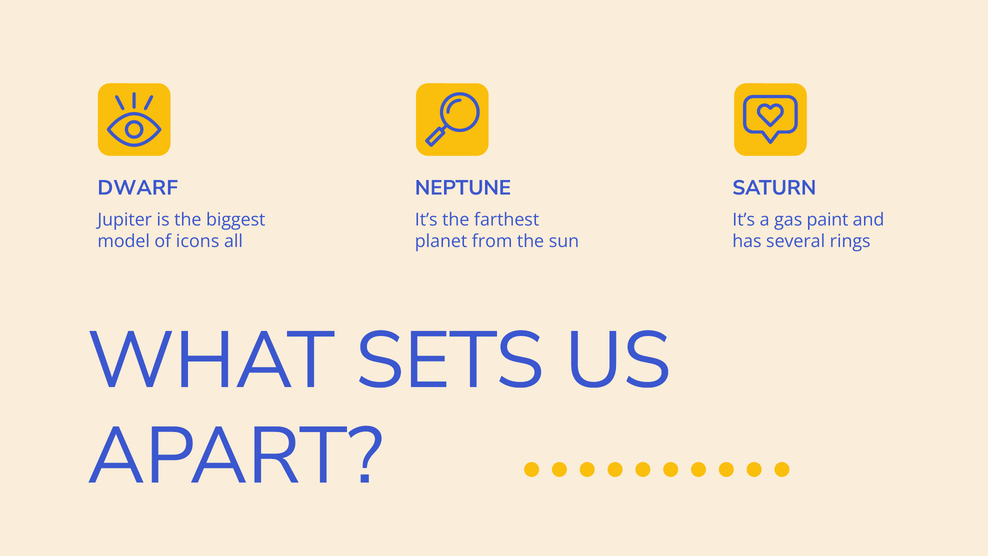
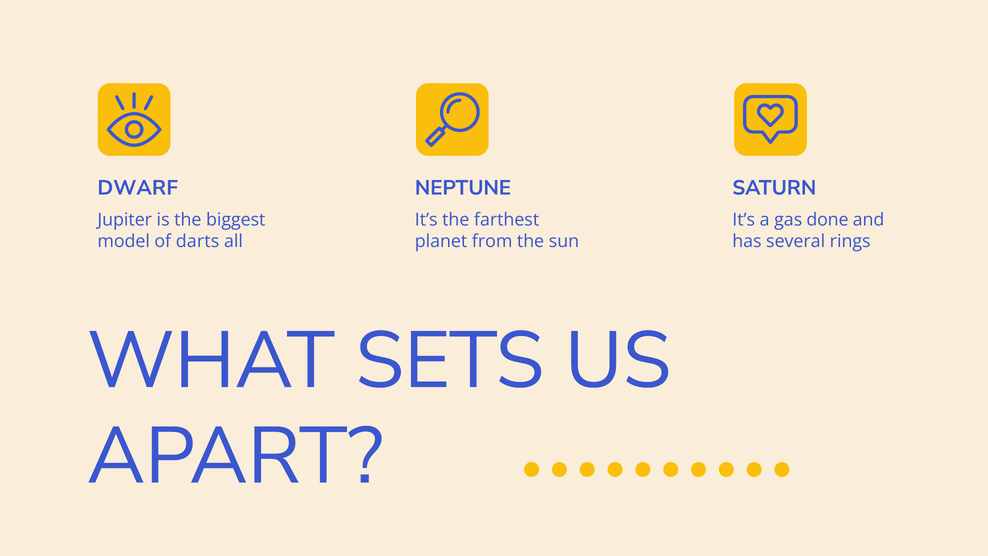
paint: paint -> done
icons: icons -> darts
